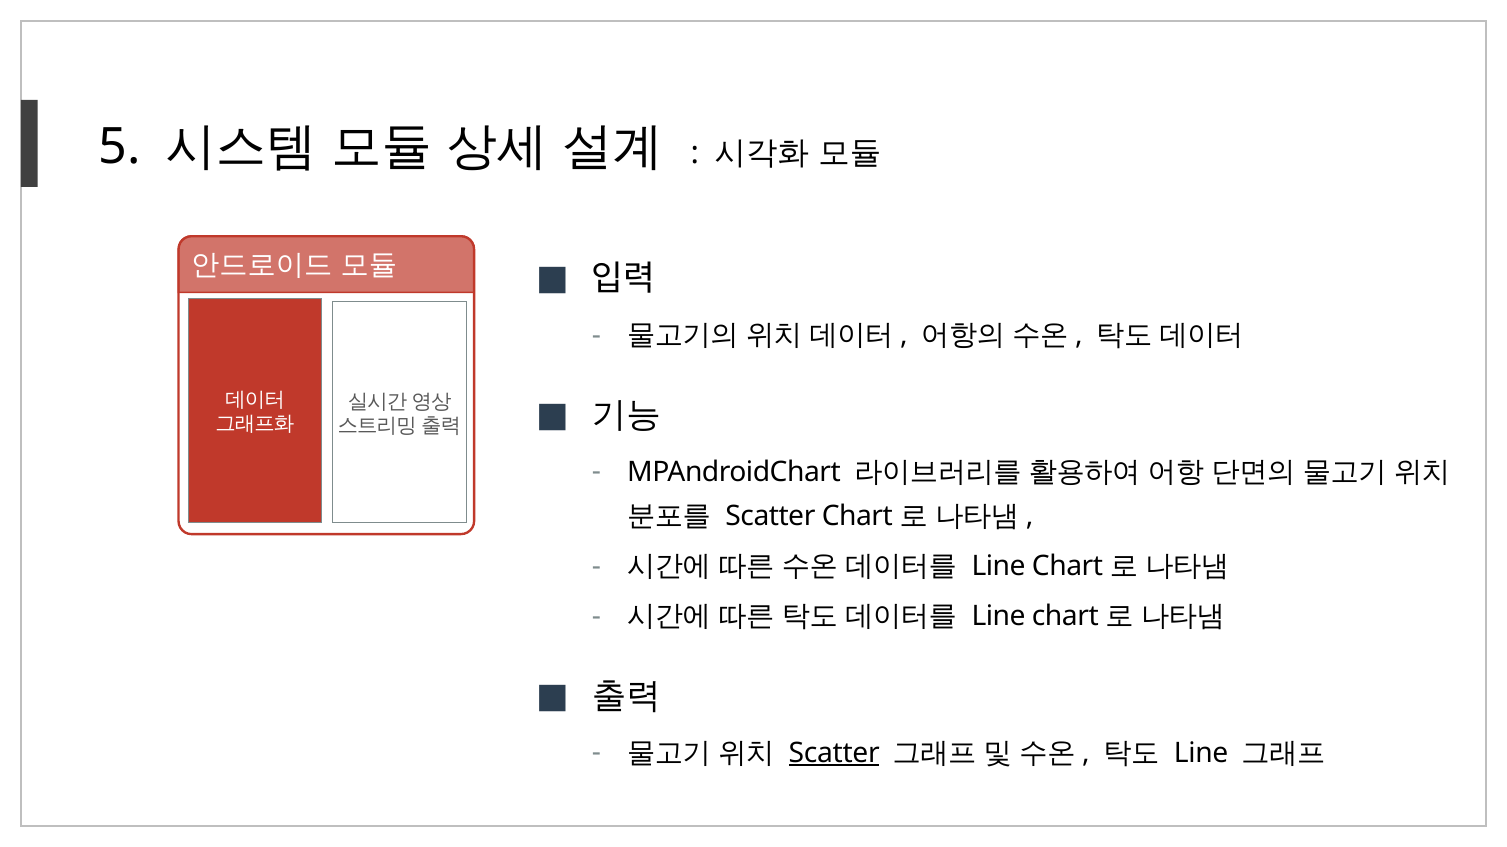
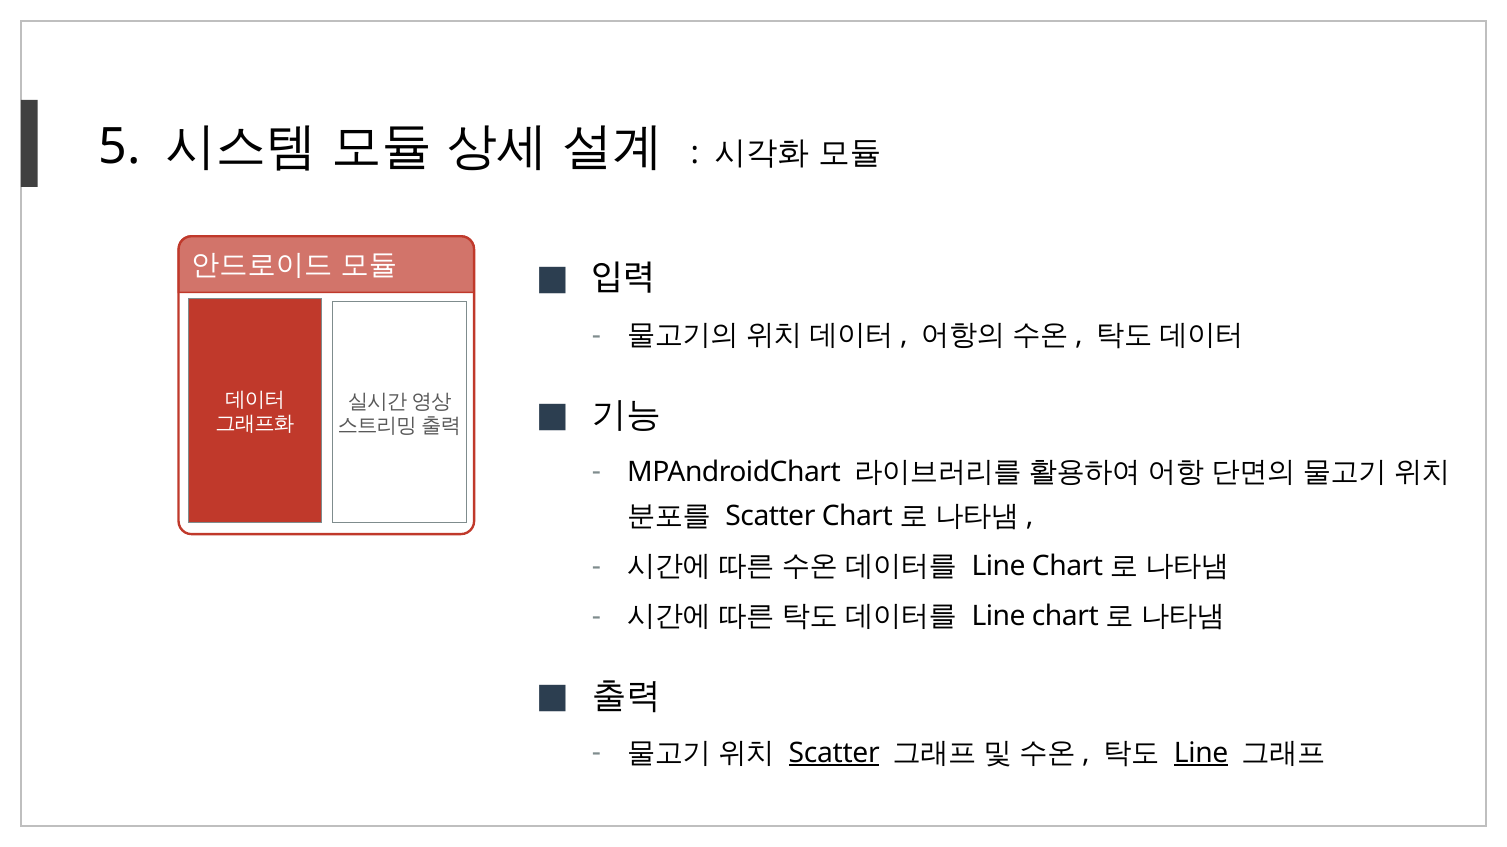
Line at (1201, 753) underline: none -> present
